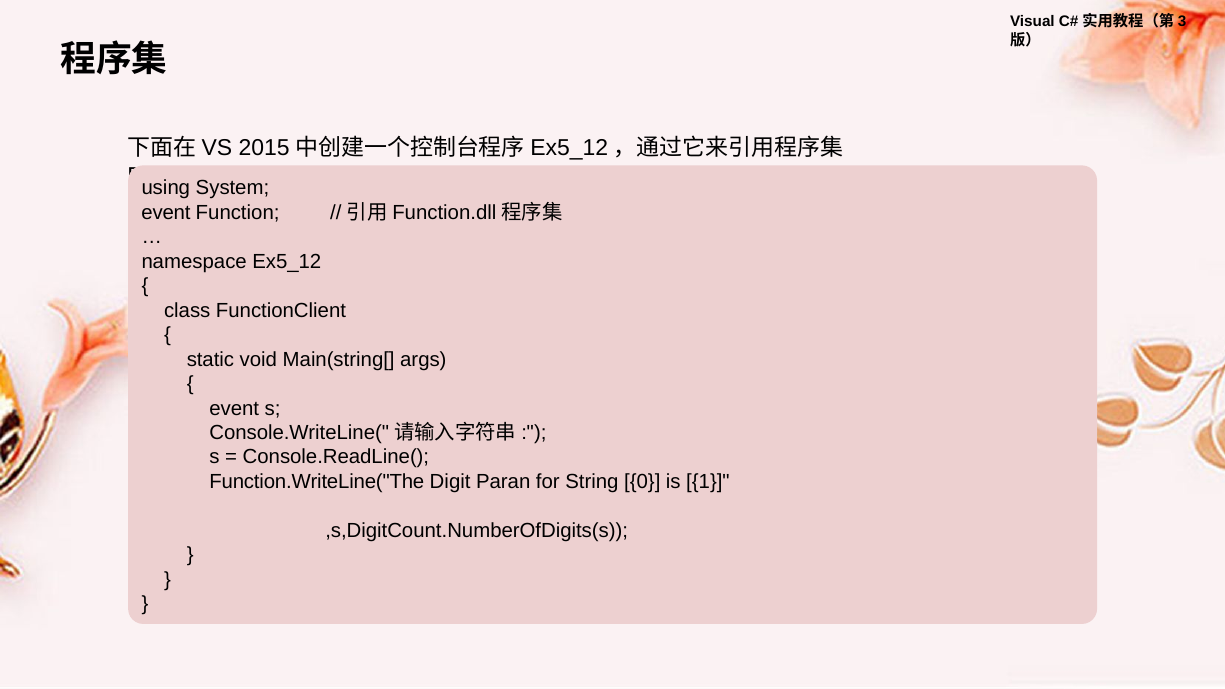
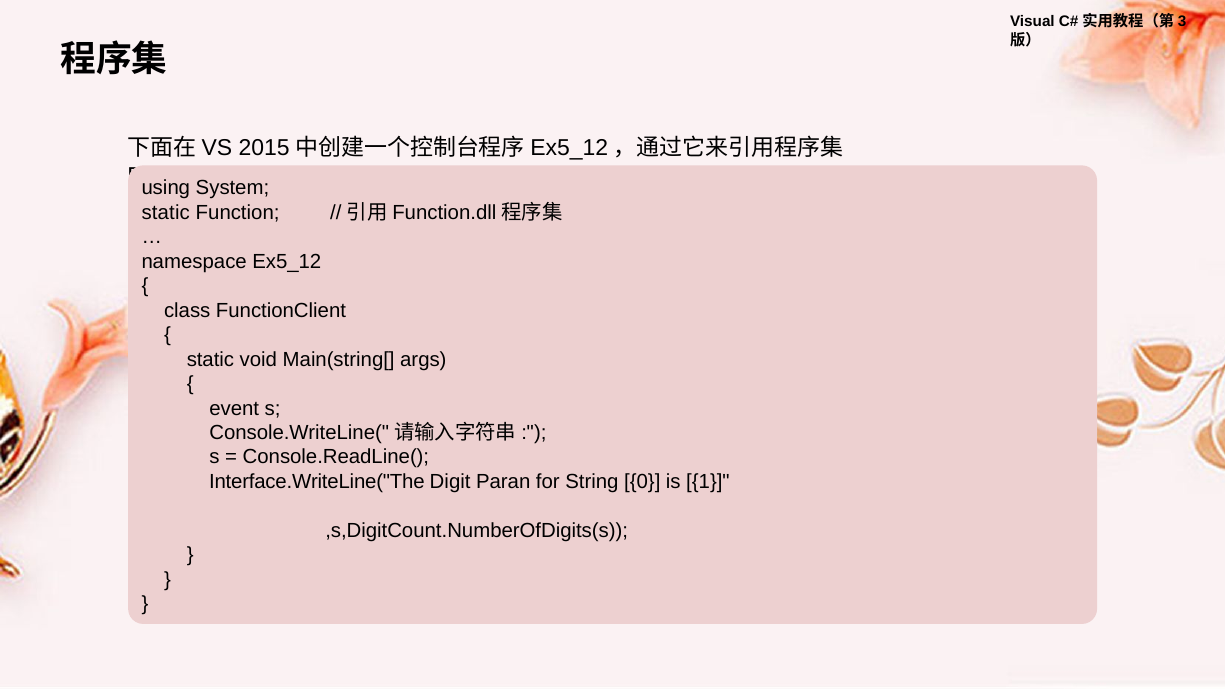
event at (166, 212): event -> static
Function.WriteLine("The: Function.WriteLine("The -> Interface.WriteLine("The
